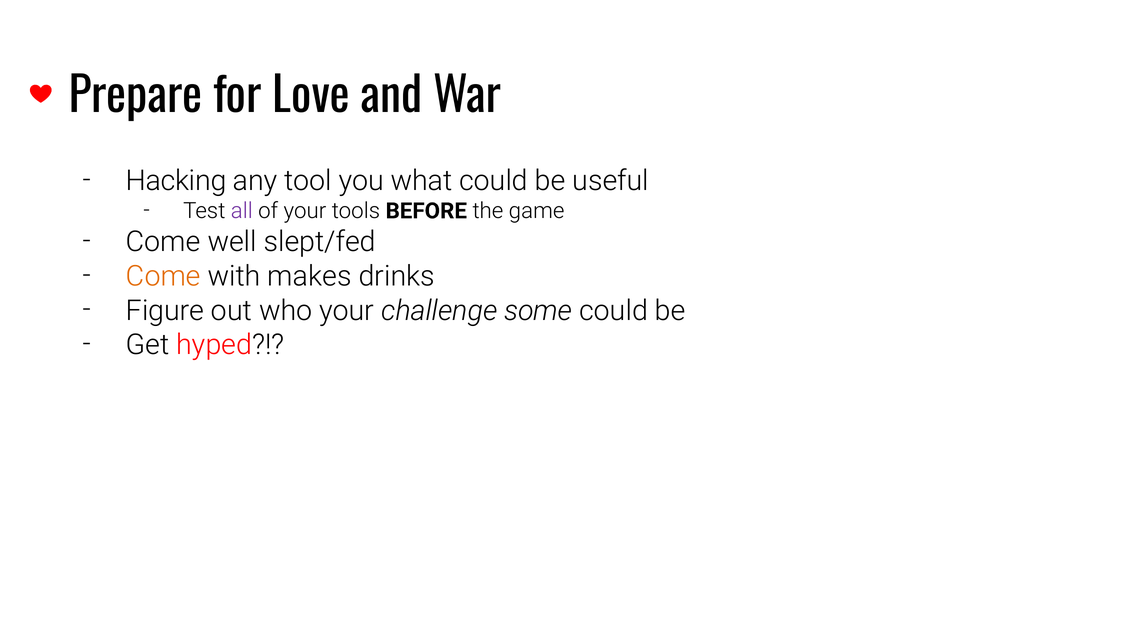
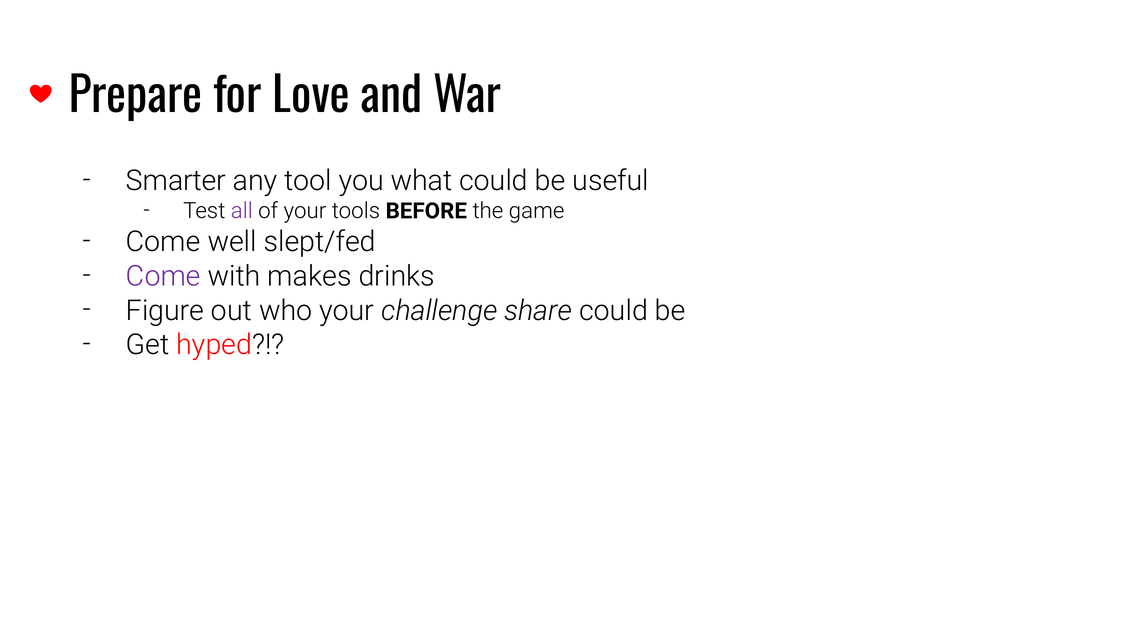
Hacking: Hacking -> Smarter
Come at (163, 276) colour: orange -> purple
some: some -> share
